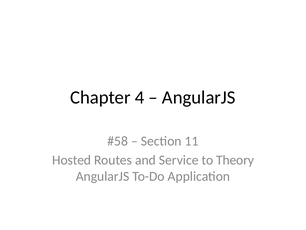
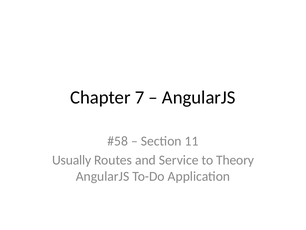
4: 4 -> 7
Hosted: Hosted -> Usually
